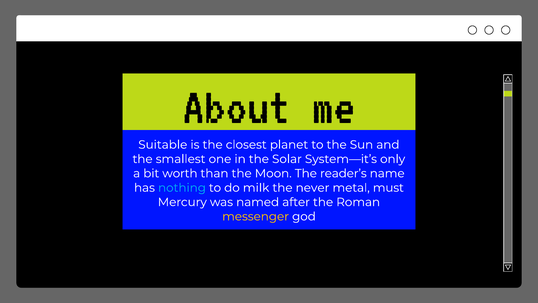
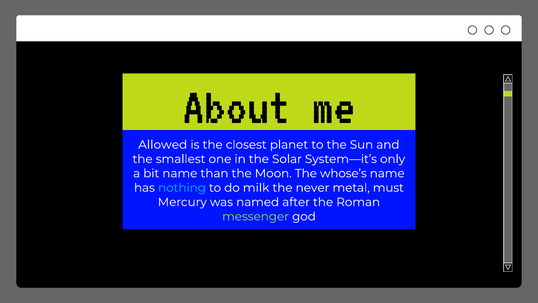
Suitable: Suitable -> Allowed
bit worth: worth -> name
reader’s: reader’s -> whose’s
messenger colour: yellow -> light green
